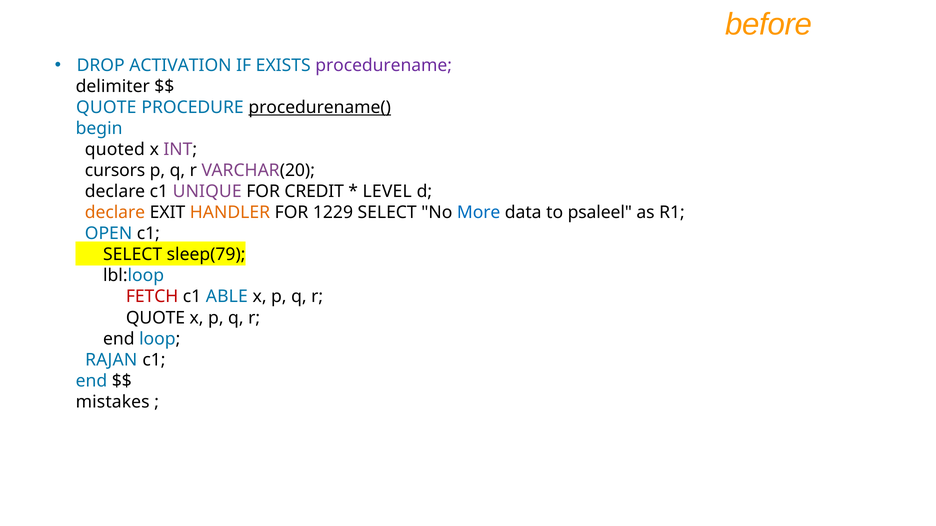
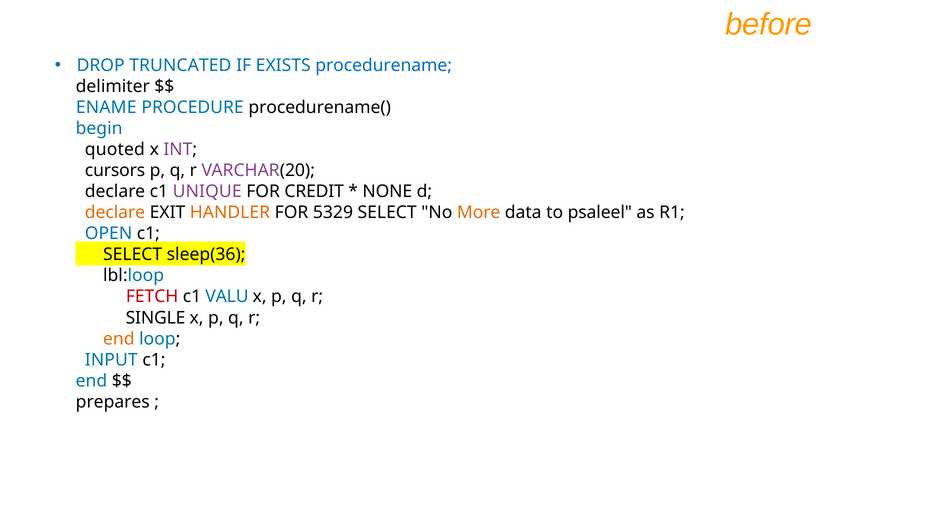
ACTIVATION: ACTIVATION -> TRUNCATED
procedurename colour: purple -> blue
QUOTE at (106, 107): QUOTE -> ENAME
procedurename( underline: present -> none
LEVEL: LEVEL -> NONE
1229: 1229 -> 5329
More colour: blue -> orange
sleep(79: sleep(79 -> sleep(36
ABLE: ABLE -> VALU
QUOTE at (156, 318): QUOTE -> SINGLE
end at (119, 339) colour: black -> orange
RAJAN: RAJAN -> INPUT
mistakes: mistakes -> prepares
